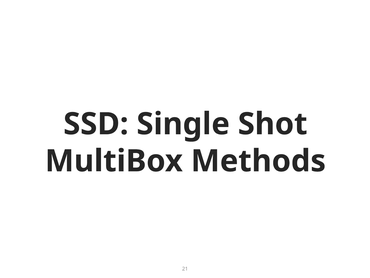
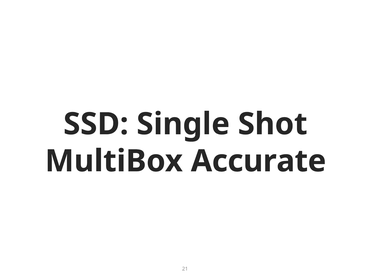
Methods: Methods -> Accurate
